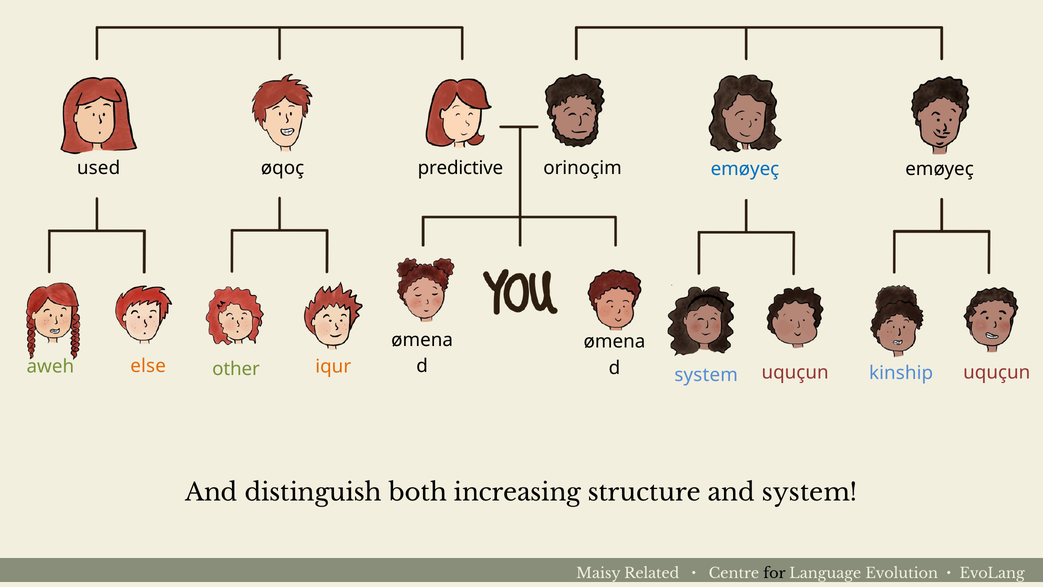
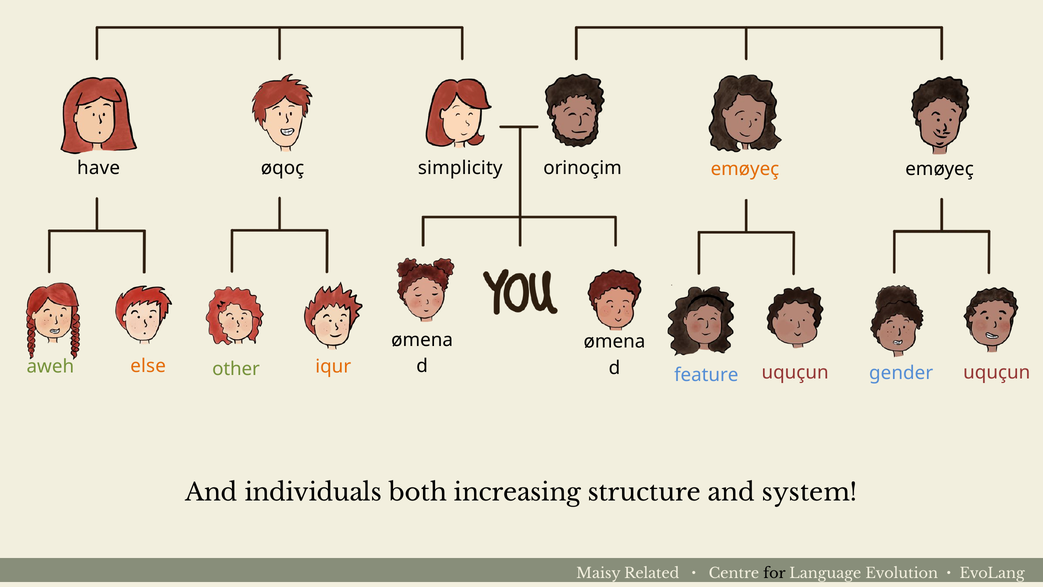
used: used -> have
predictive: predictive -> simplicity
emøyeç at (745, 169) colour: blue -> orange
kinship: kinship -> gender
system at (706, 375): system -> feature
distinguish: distinguish -> individuals
